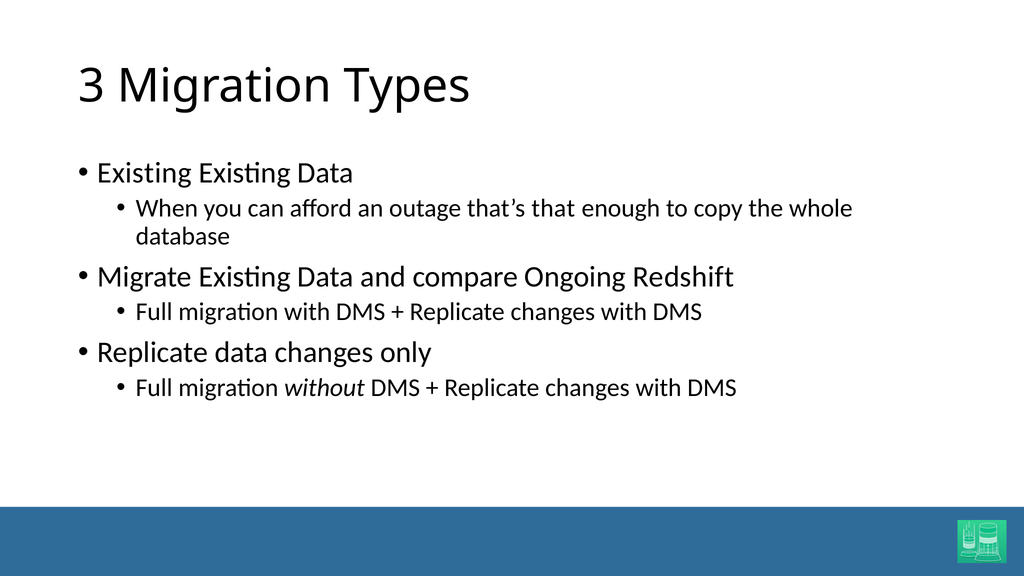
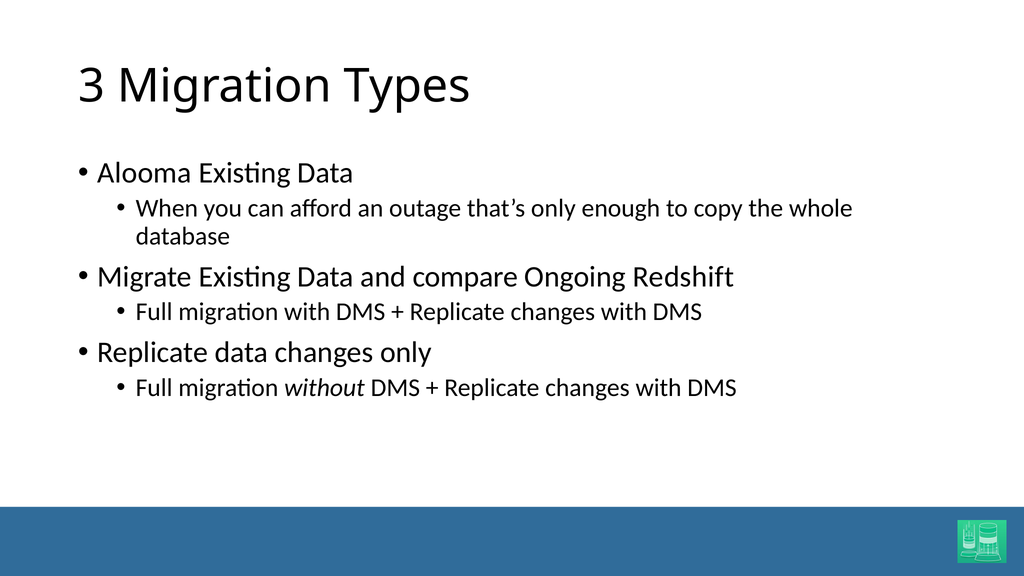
Existing at (144, 173): Existing -> Alooma
that’s that: that -> only
